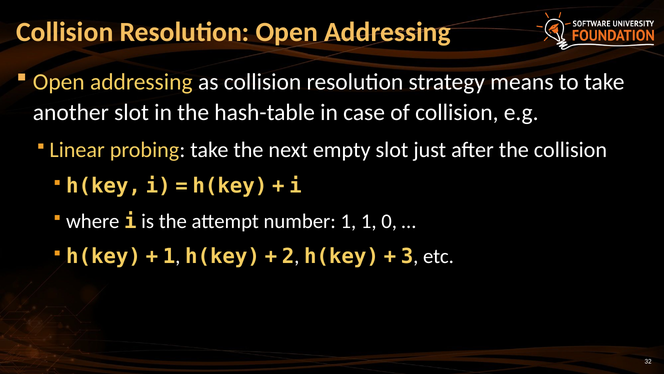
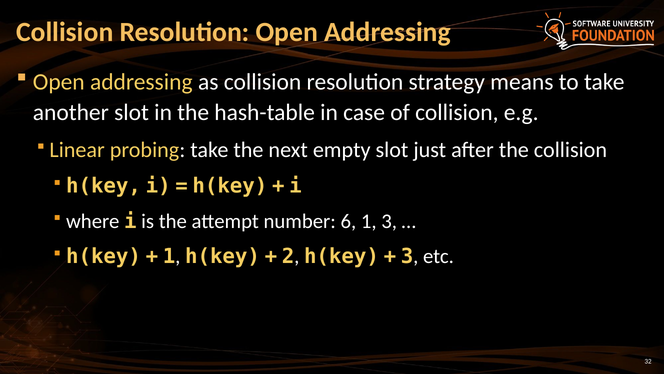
number 1: 1 -> 6
1 0: 0 -> 3
